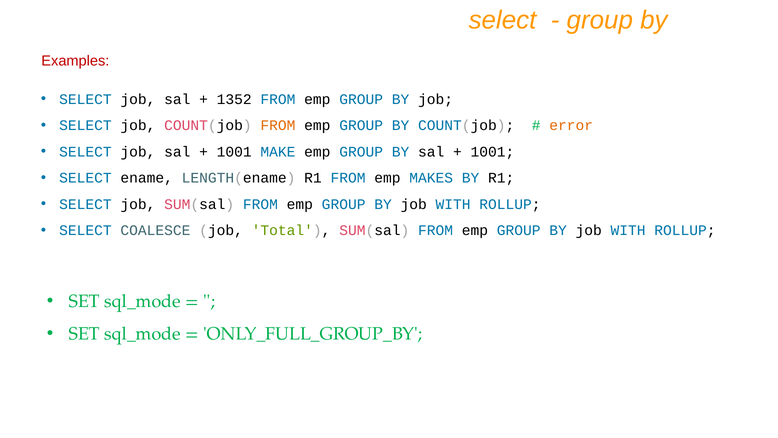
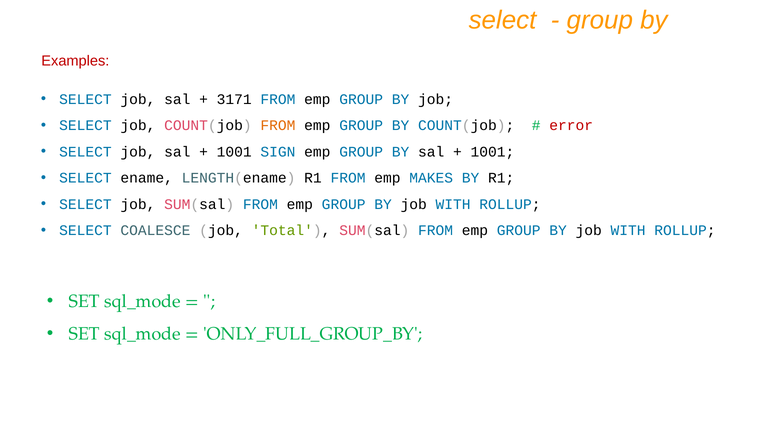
1352: 1352 -> 3171
error colour: orange -> red
MAKE: MAKE -> SIGN
